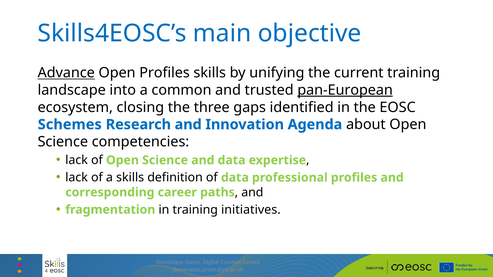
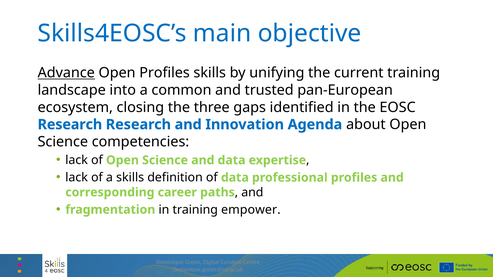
pan-European underline: present -> none
Schemes at (70, 125): Schemes -> Research
initiatives: initiatives -> empower
